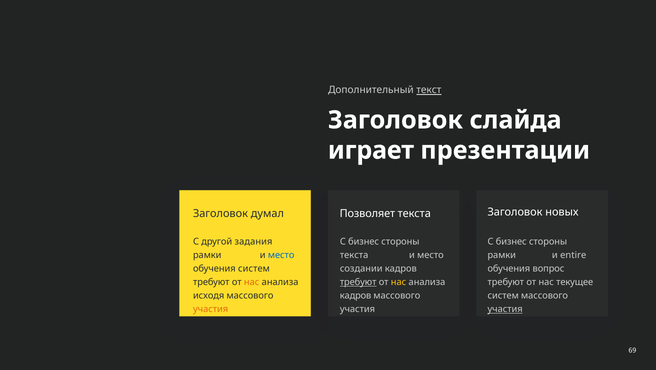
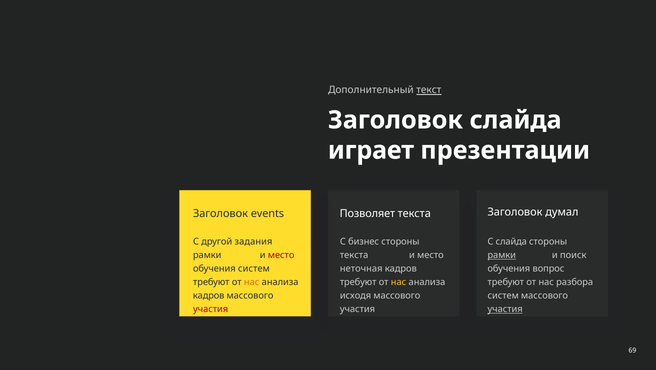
новых: новых -> думал
думал: думал -> events
бизнес at (511, 242): бизнес -> слайда
место at (281, 255) colour: blue -> red
рамки at (502, 255) underline: none -> present
entire: entire -> поиск
создании: создании -> неточная
требуют at (358, 282) underline: present -> none
текущее: текущее -> разбора
исходя at (209, 295): исходя -> кадров
кадров at (356, 295): кадров -> исходя
участия at (211, 309) colour: orange -> red
